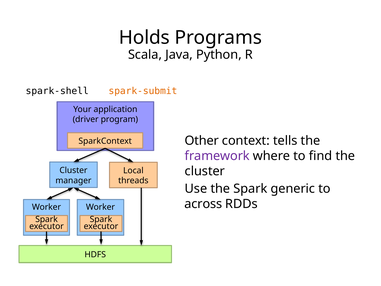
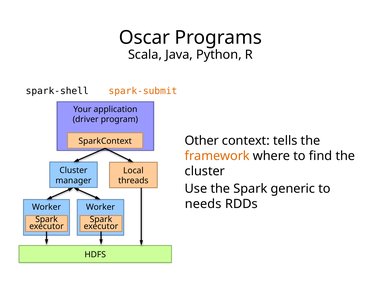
Holds: Holds -> Oscar
framework colour: purple -> orange
across: across -> needs
